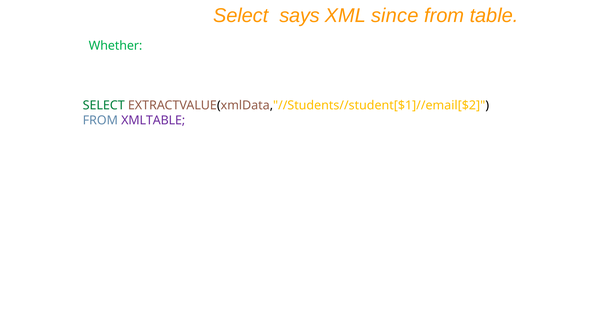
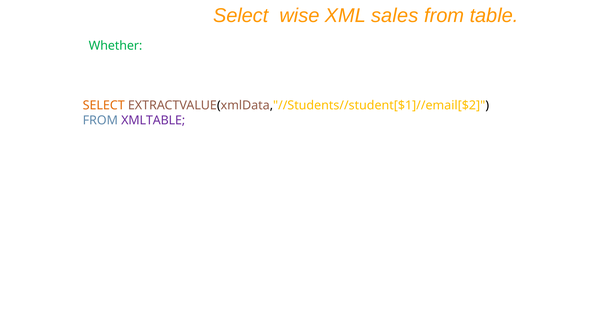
says: says -> wise
since: since -> sales
SELECT at (104, 105) colour: green -> orange
